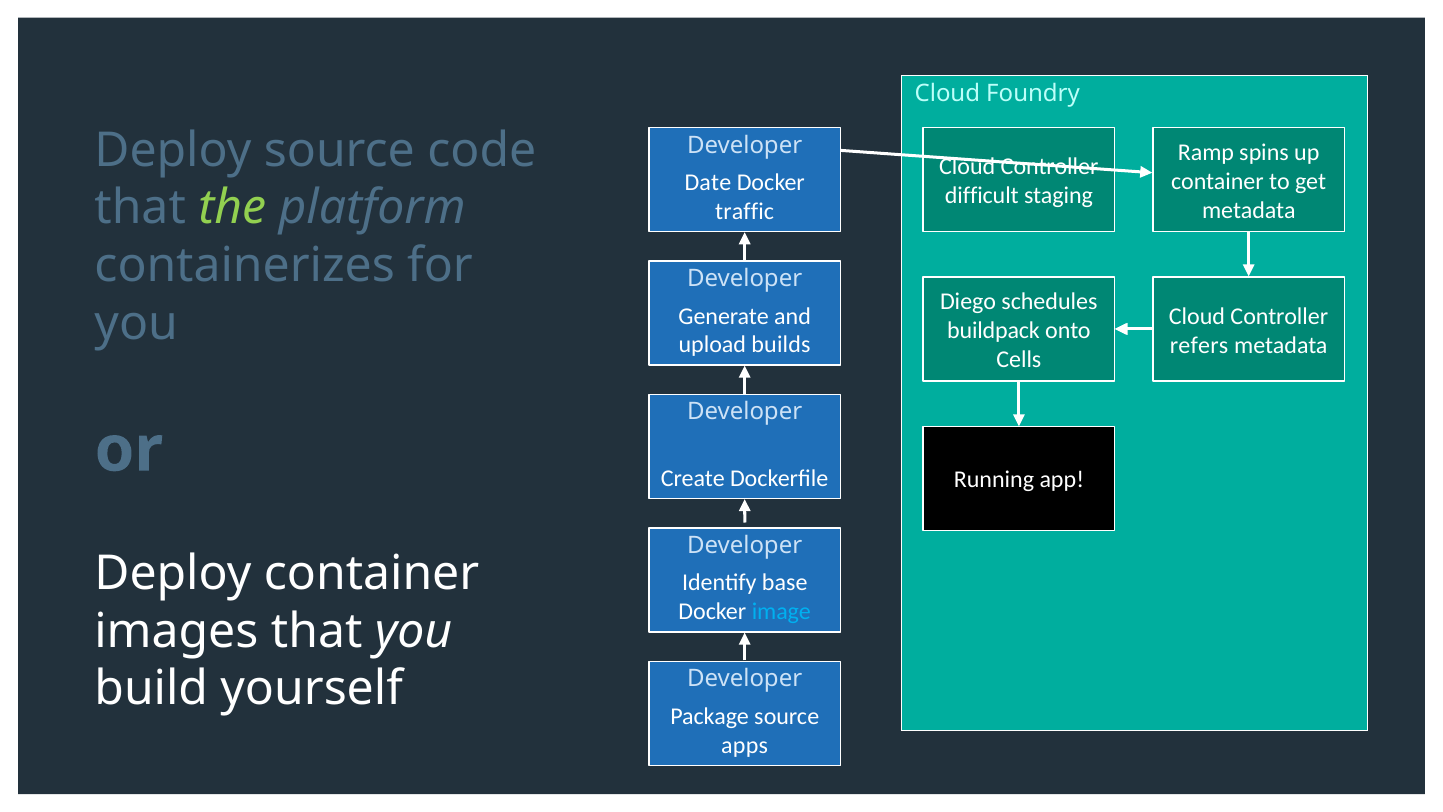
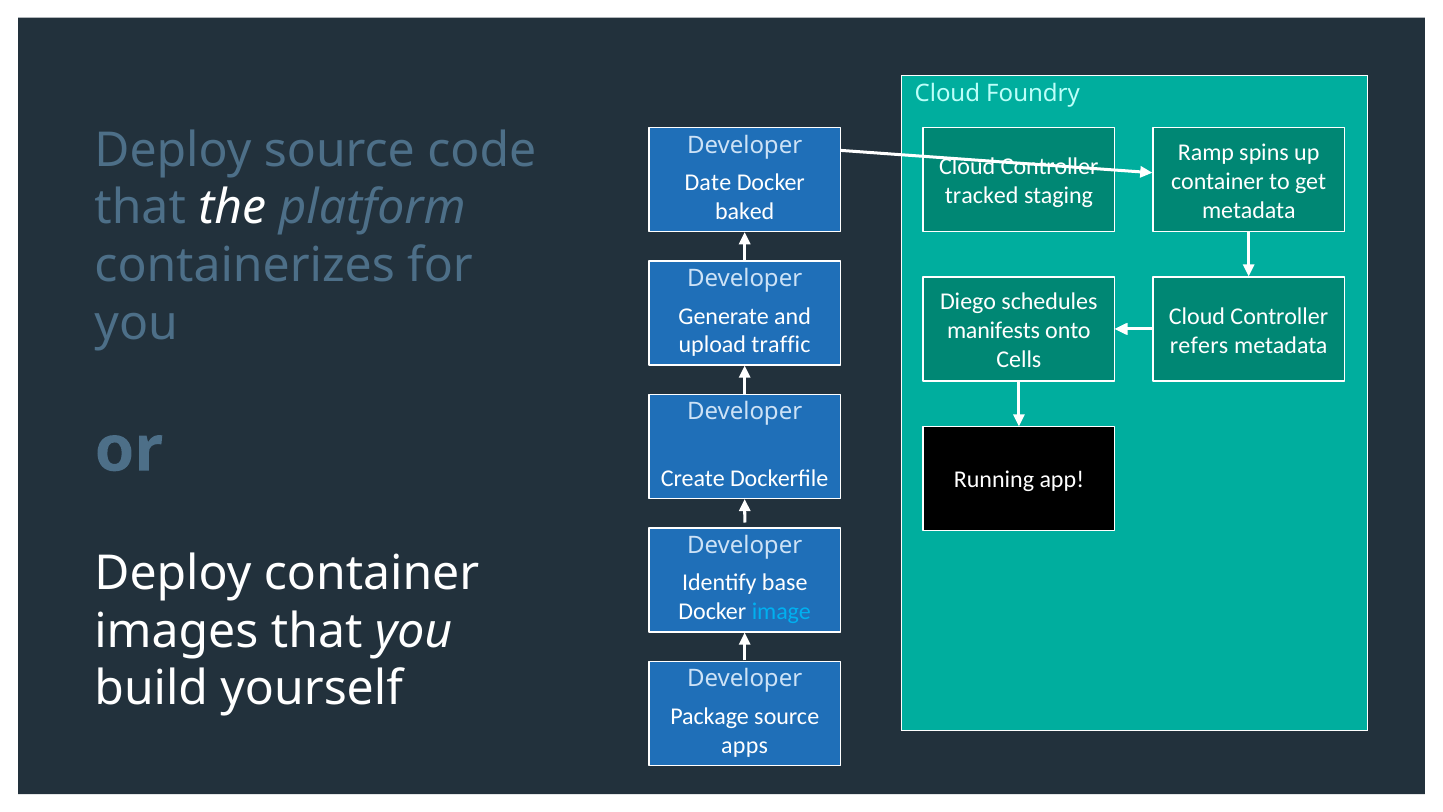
difficult: difficult -> tracked
the colour: light green -> white
traffic: traffic -> baked
buildpack: buildpack -> manifests
builds: builds -> traffic
